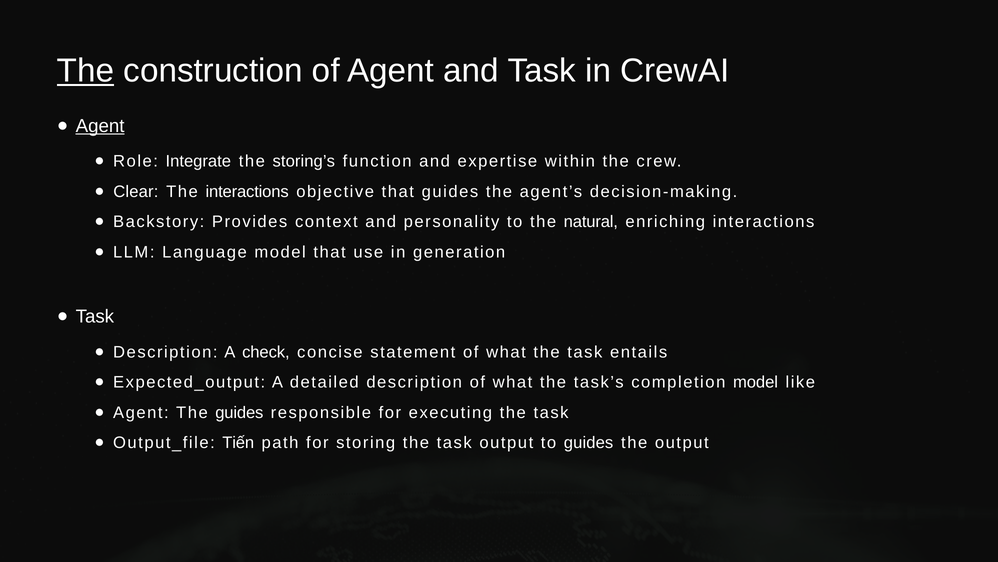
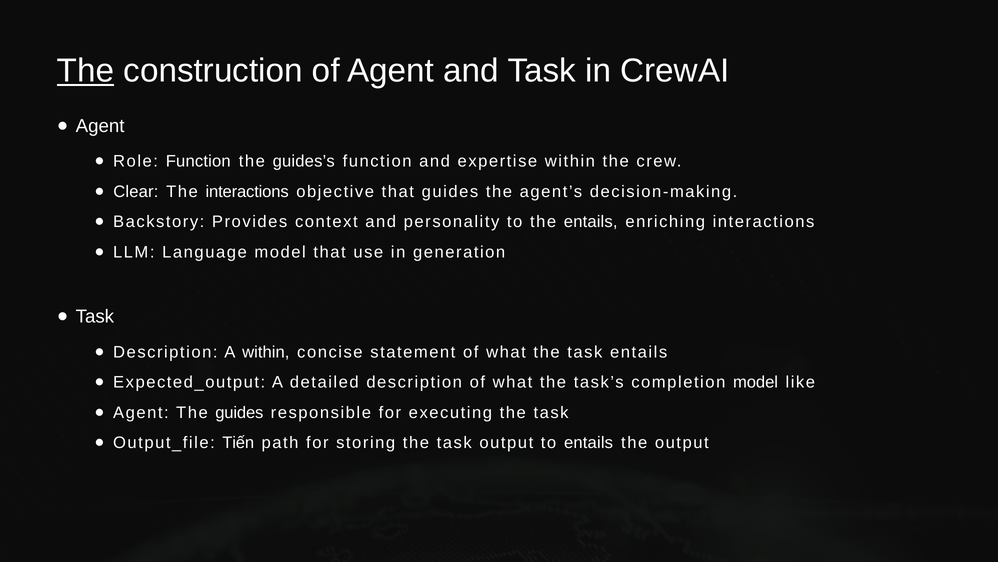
Agent at (100, 126) underline: present -> none
Role Integrate: Integrate -> Function
storing’s: storing’s -> guides’s
the natural: natural -> entails
A check: check -> within
to guides: guides -> entails
